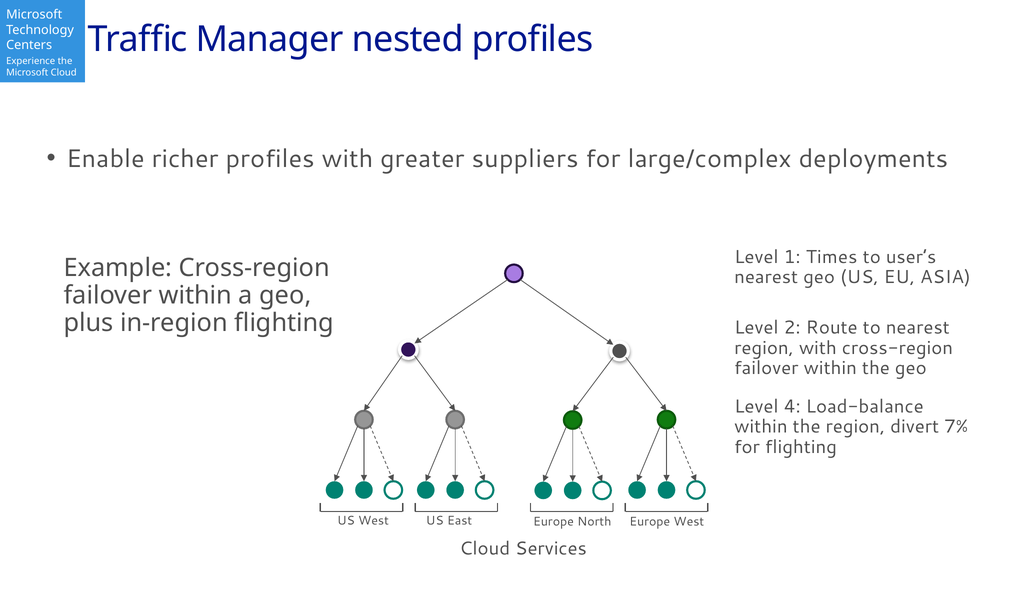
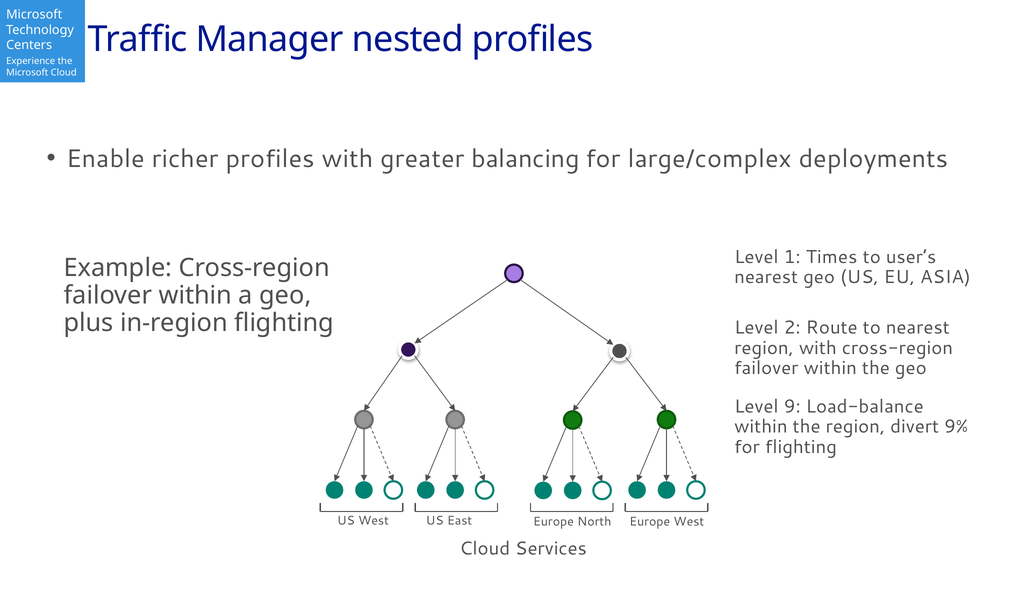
suppliers: suppliers -> balancing
4: 4 -> 9
7%: 7% -> 9%
